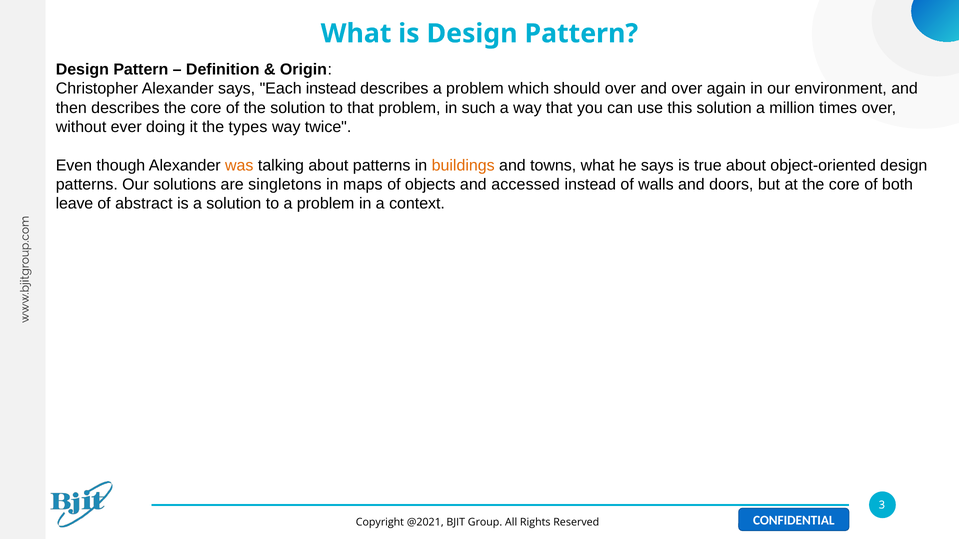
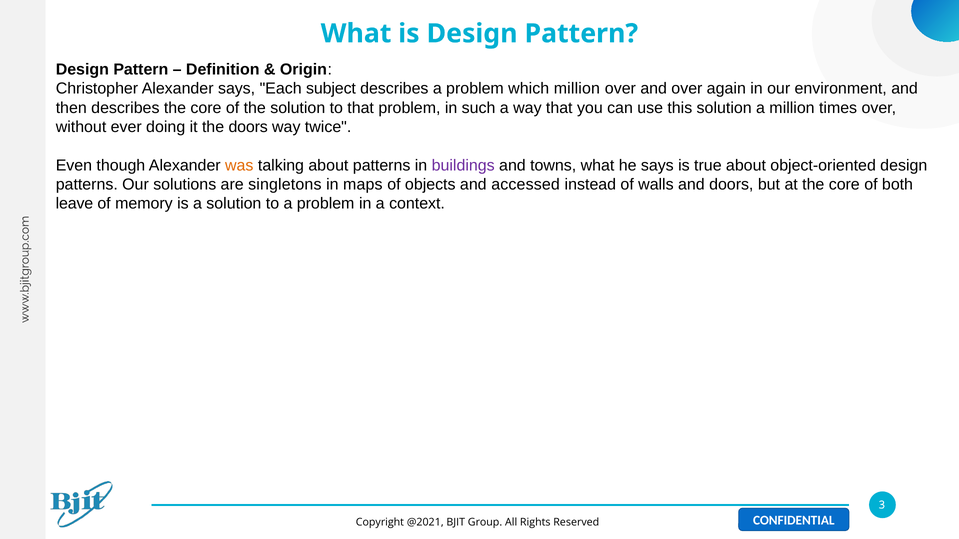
Each instead: instead -> subject
which should: should -> million
the types: types -> doors
buildings colour: orange -> purple
abstract: abstract -> memory
